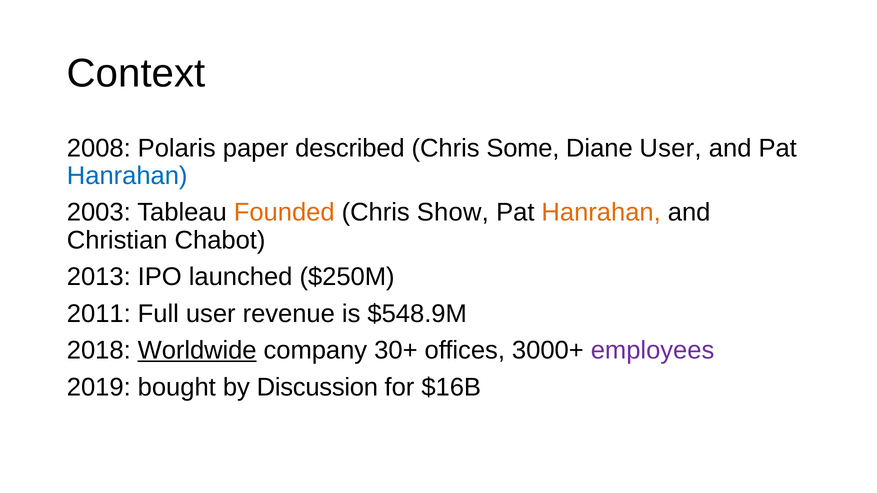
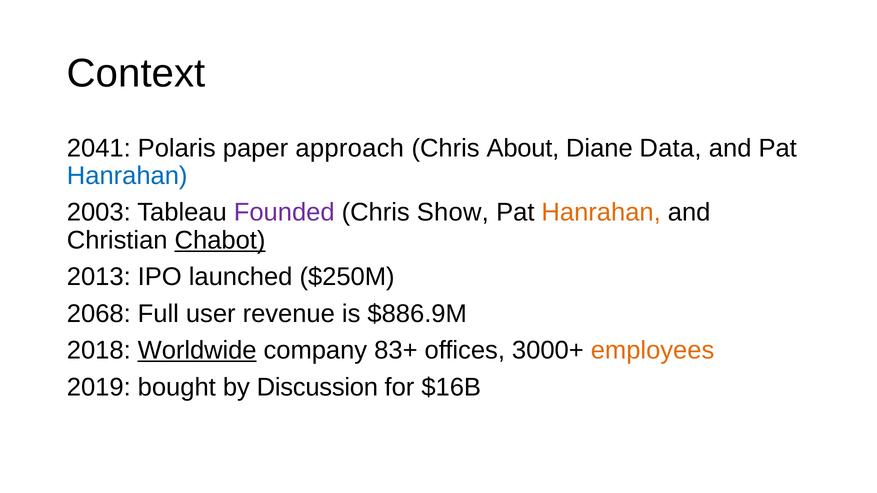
2008: 2008 -> 2041
described: described -> approach
Some: Some -> About
Diane User: User -> Data
Founded colour: orange -> purple
Chabot underline: none -> present
2011: 2011 -> 2068
$548.9M: $548.9M -> $886.9M
30+: 30+ -> 83+
employees colour: purple -> orange
